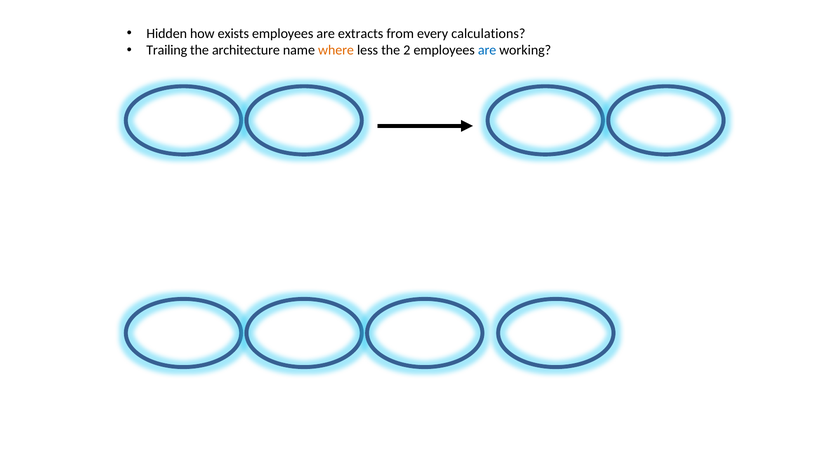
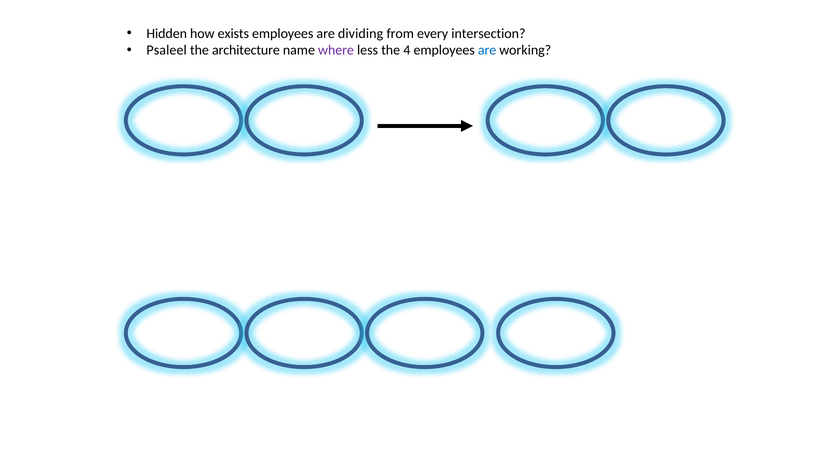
extracts: extracts -> dividing
calculations: calculations -> intersection
Trailing: Trailing -> Psaleel
where colour: orange -> purple
2: 2 -> 4
